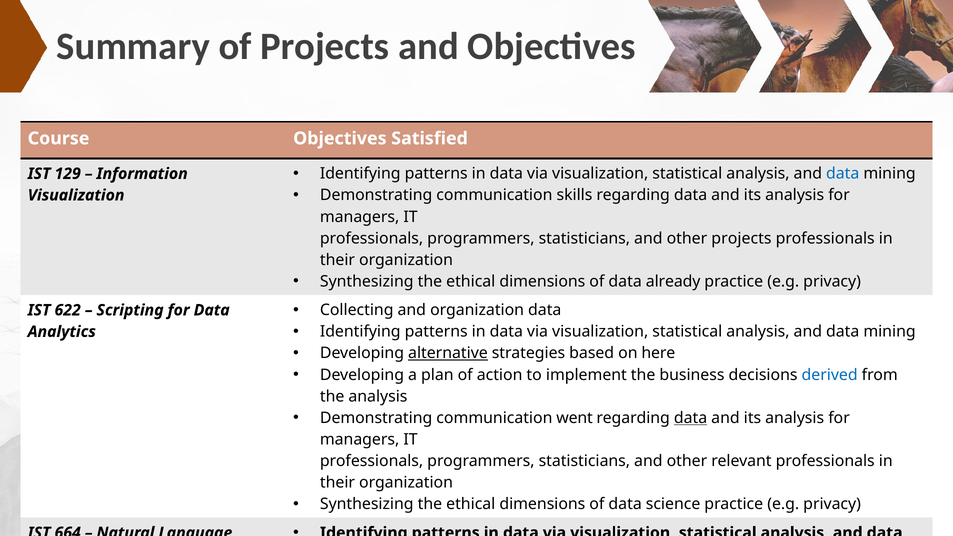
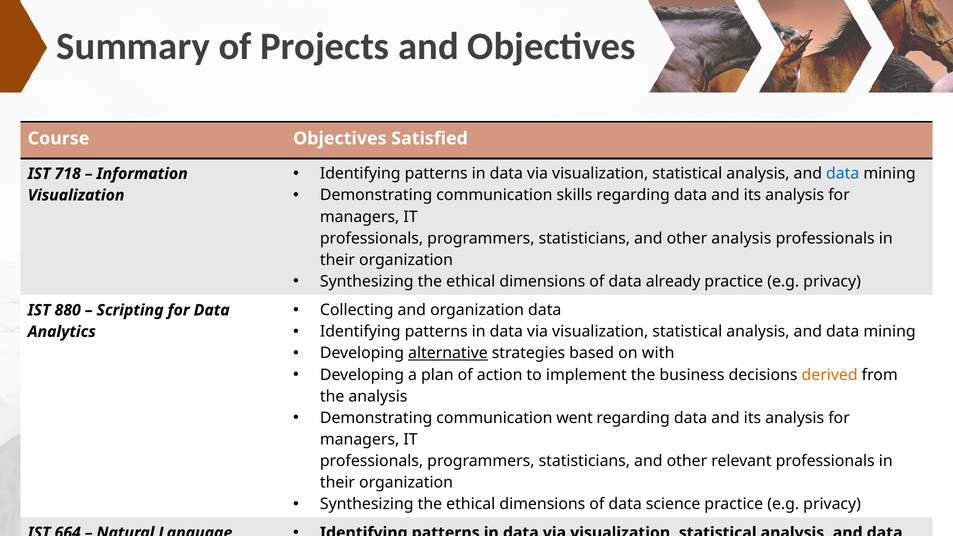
129: 129 -> 718
other projects: projects -> analysis
622: 622 -> 880
here: here -> with
derived colour: blue -> orange
data at (691, 418) underline: present -> none
